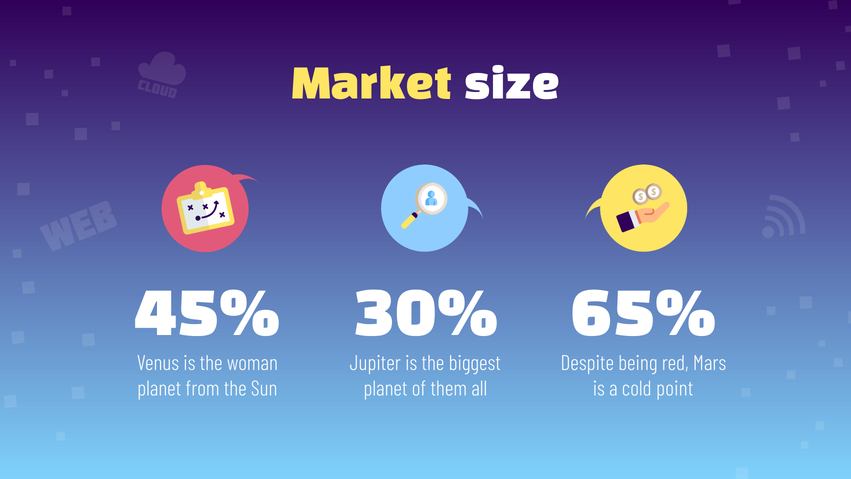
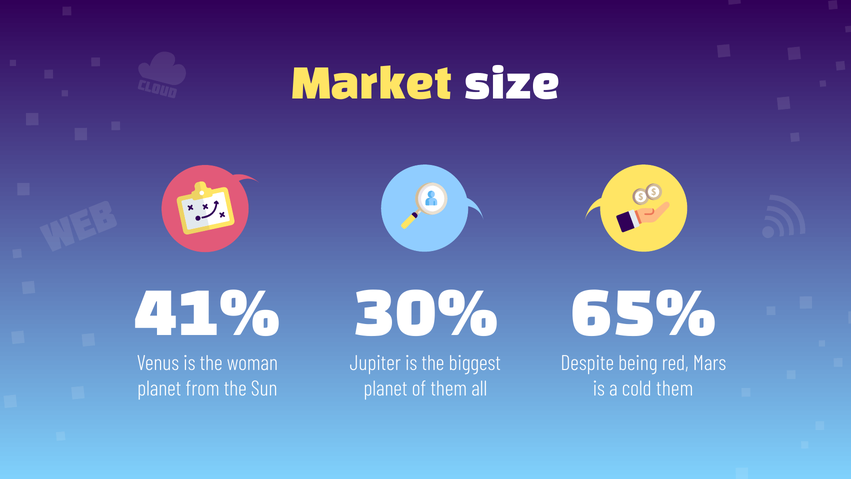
45%: 45% -> 41%
cold point: point -> them
